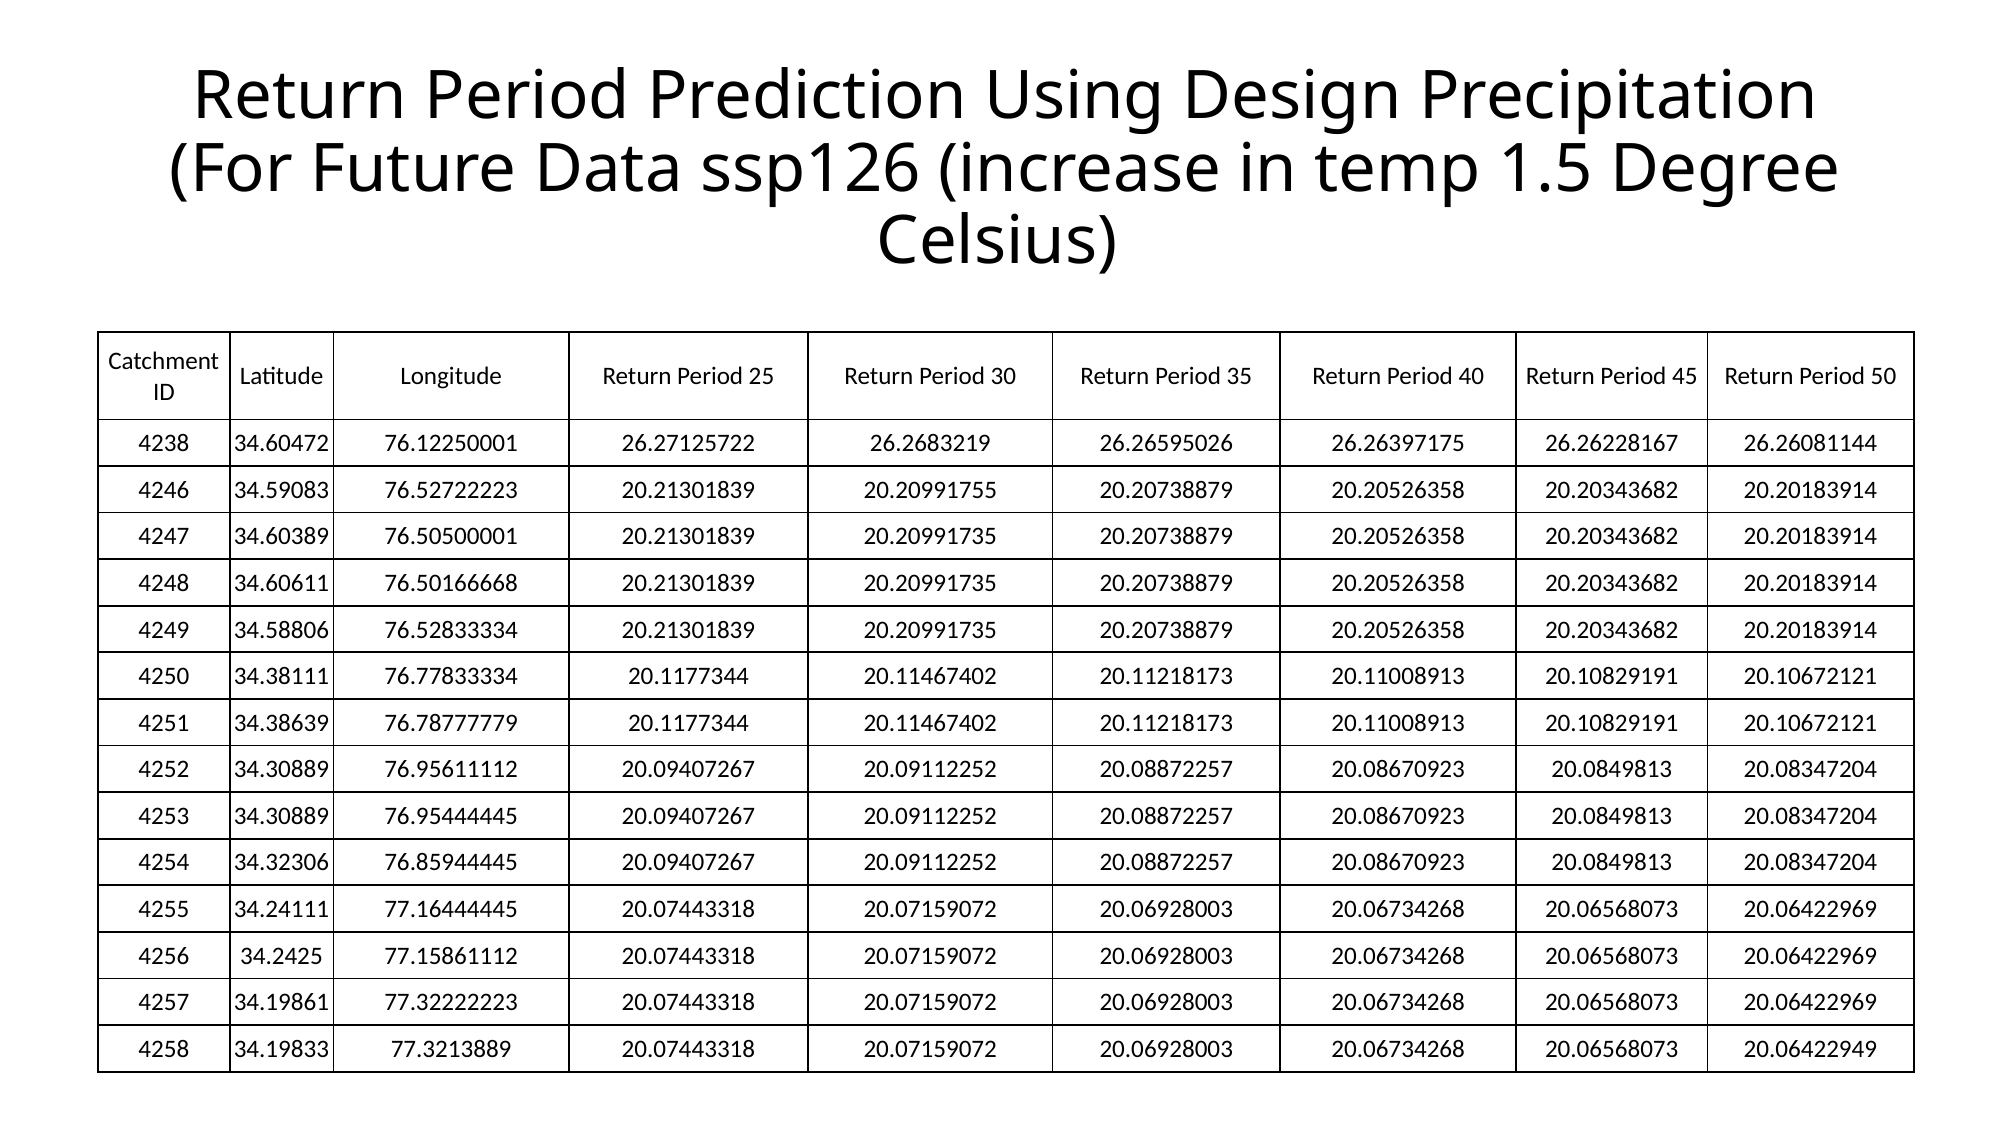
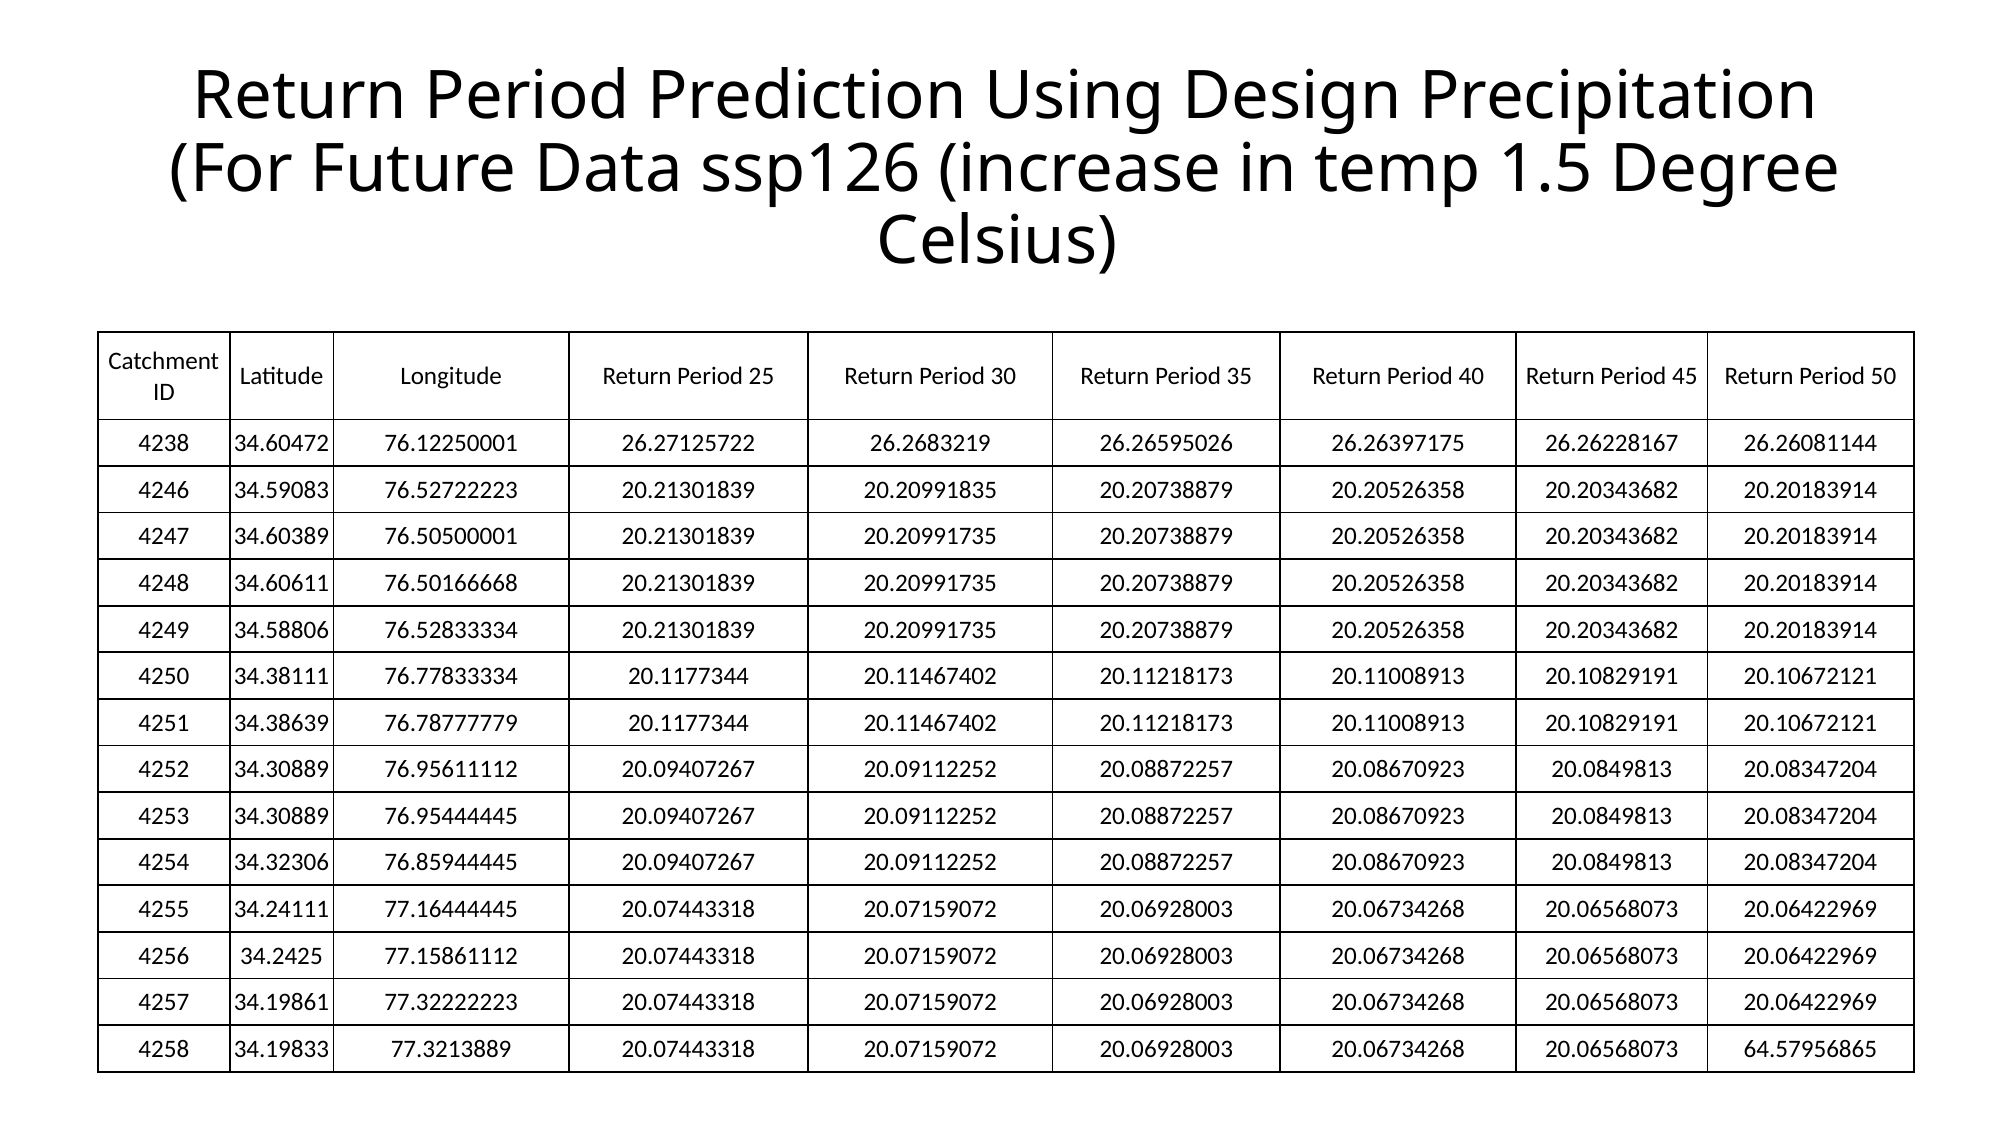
20.20991755: 20.20991755 -> 20.20991835
20.06422949: 20.06422949 -> 64.57956865
